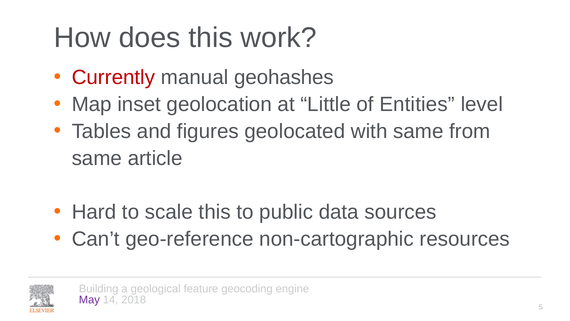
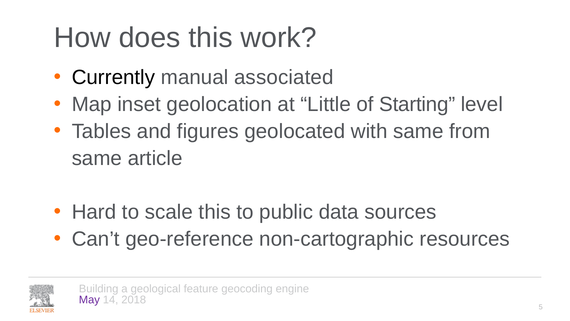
Currently colour: red -> black
geohashes: geohashes -> associated
Entities: Entities -> Starting
